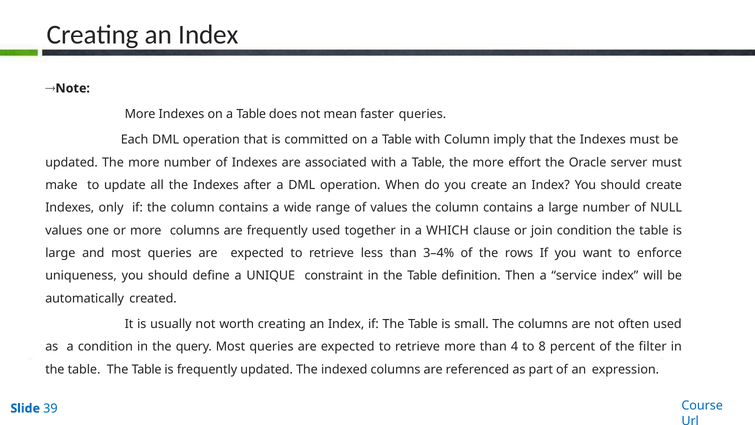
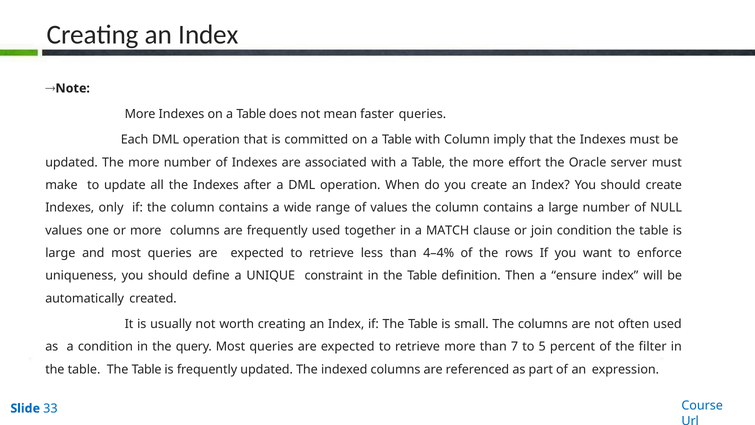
WHICH: WHICH -> MATCH
3–4%: 3–4% -> 4–4%
service: service -> ensure
4: 4 -> 7
8: 8 -> 5
39: 39 -> 33
